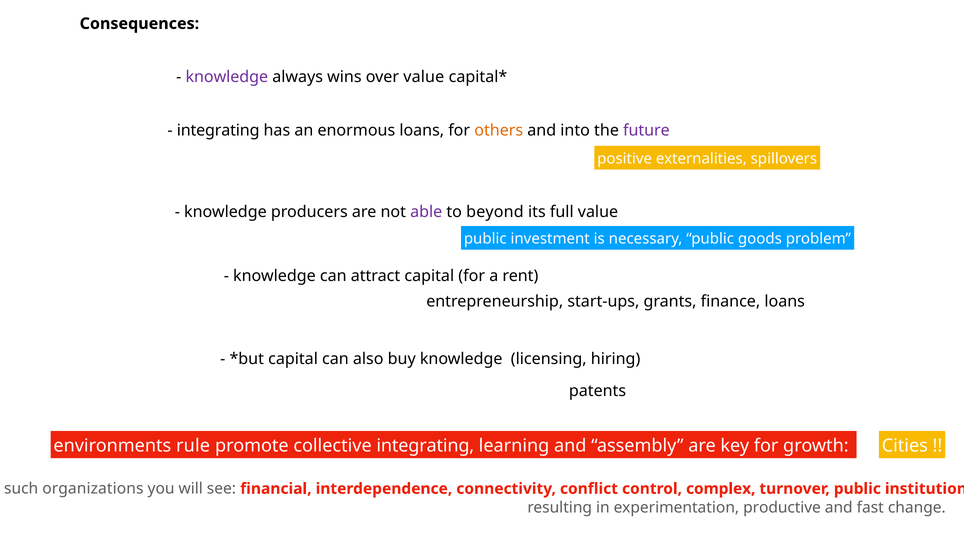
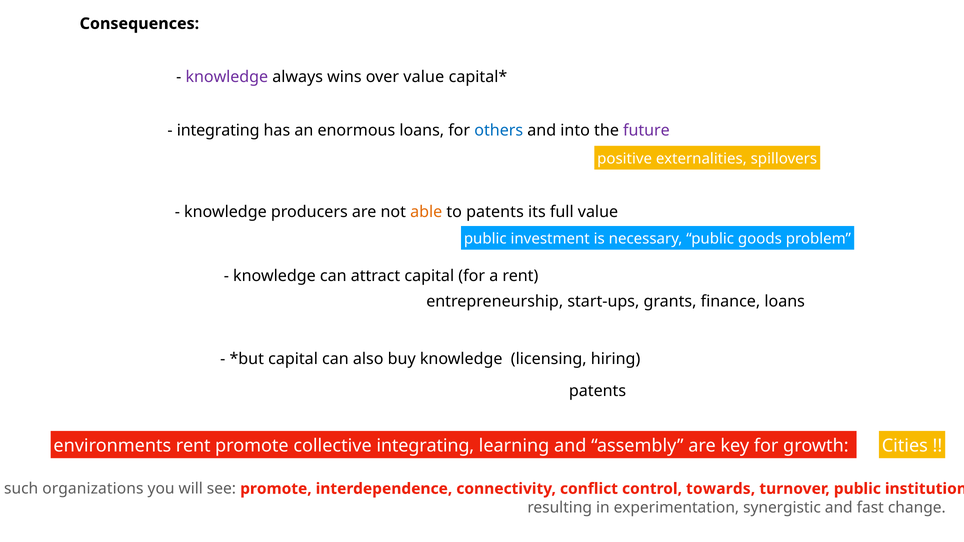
others colour: orange -> blue
able colour: purple -> orange
to beyond: beyond -> patents
environments rule: rule -> rent
see financial: financial -> promote
complex: complex -> towards
productive: productive -> synergistic
